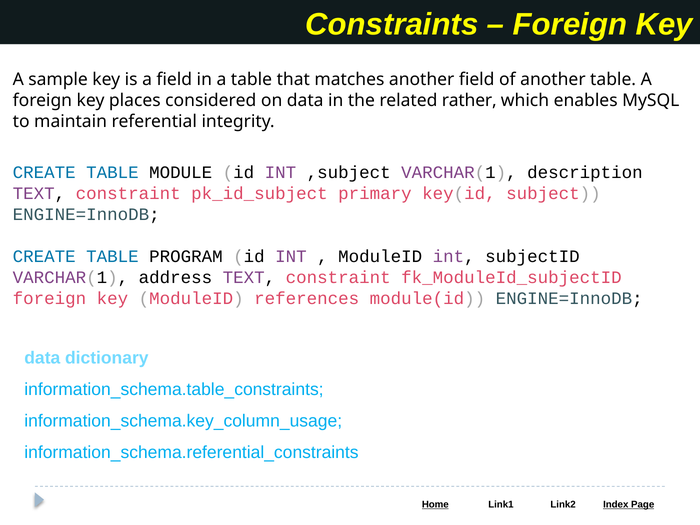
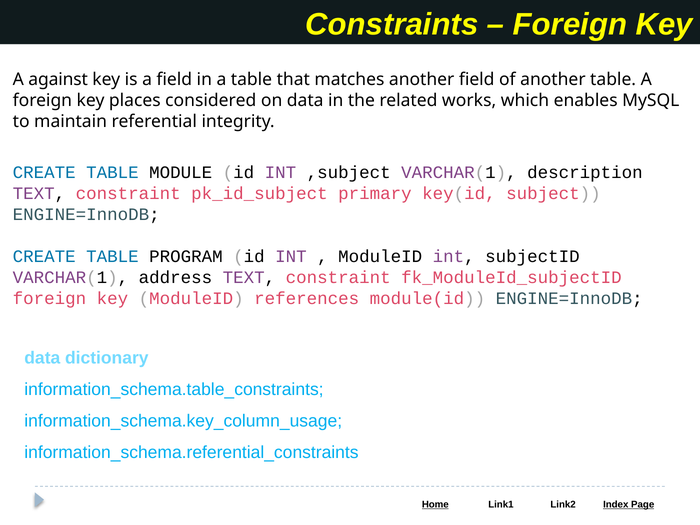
sample: sample -> against
rather: rather -> works
